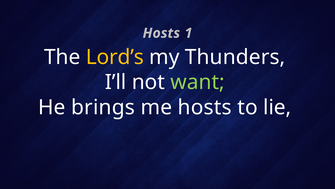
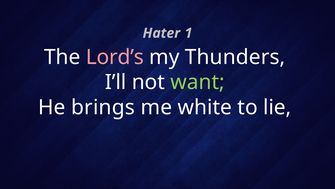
Hosts at (161, 33): Hosts -> Hater
Lord’s colour: yellow -> pink
me hosts: hosts -> white
